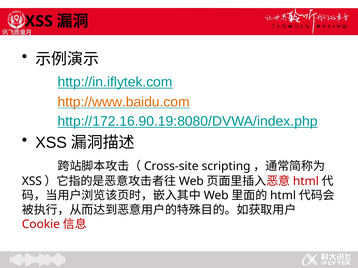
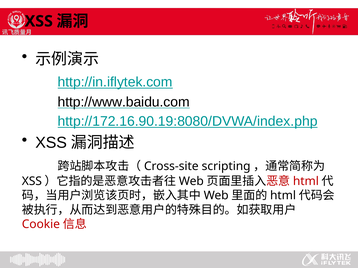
http://www.baidu.com colour: orange -> black
